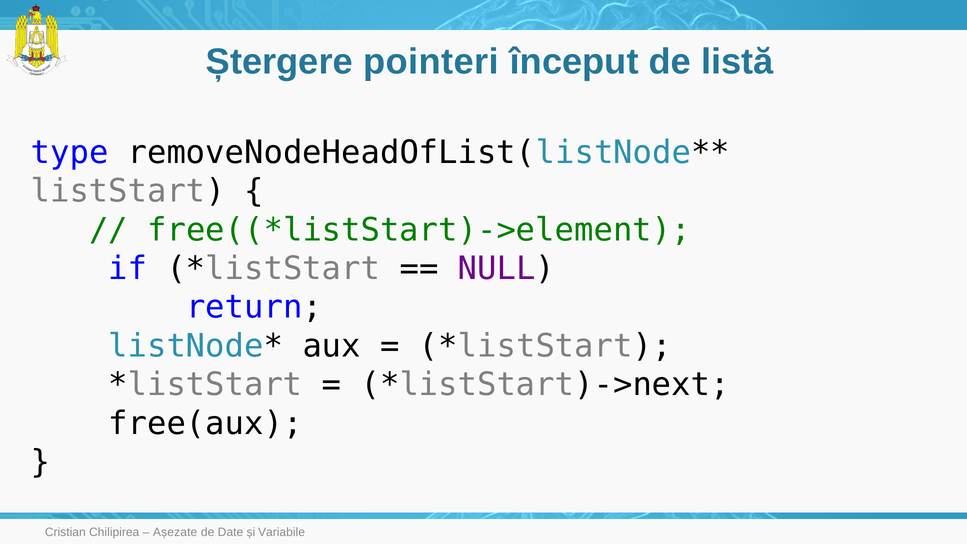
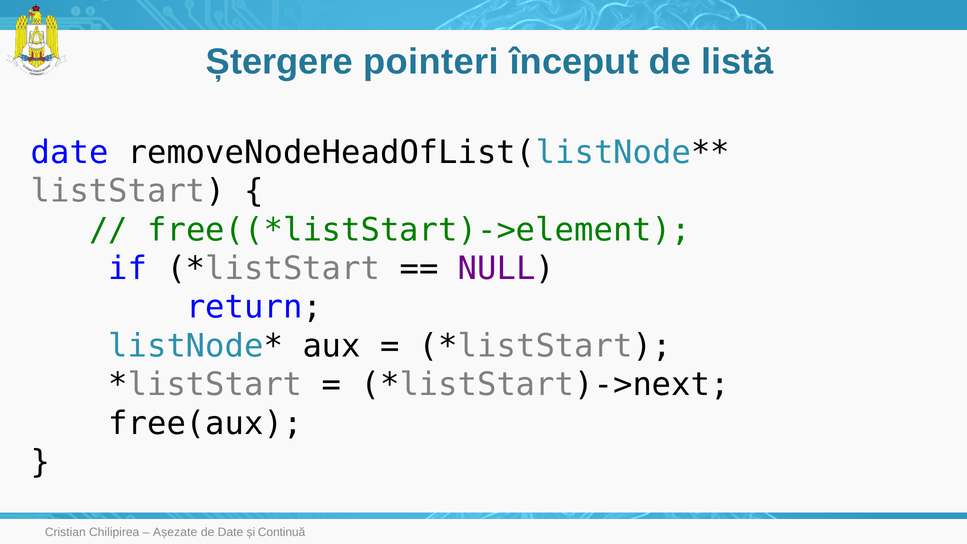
type at (70, 152): type -> date
Variabile: Variabile -> Continuă
